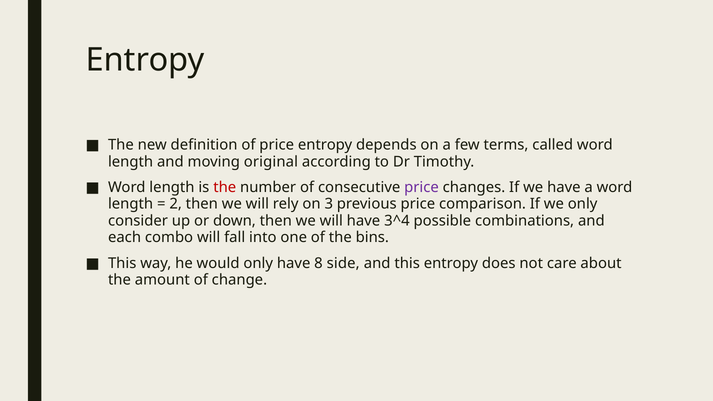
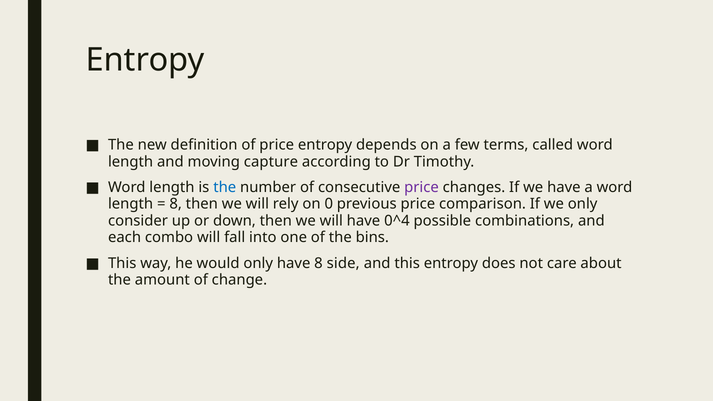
original: original -> capture
the at (225, 187) colour: red -> blue
2 at (176, 204): 2 -> 8
3: 3 -> 0
3^4: 3^4 -> 0^4
